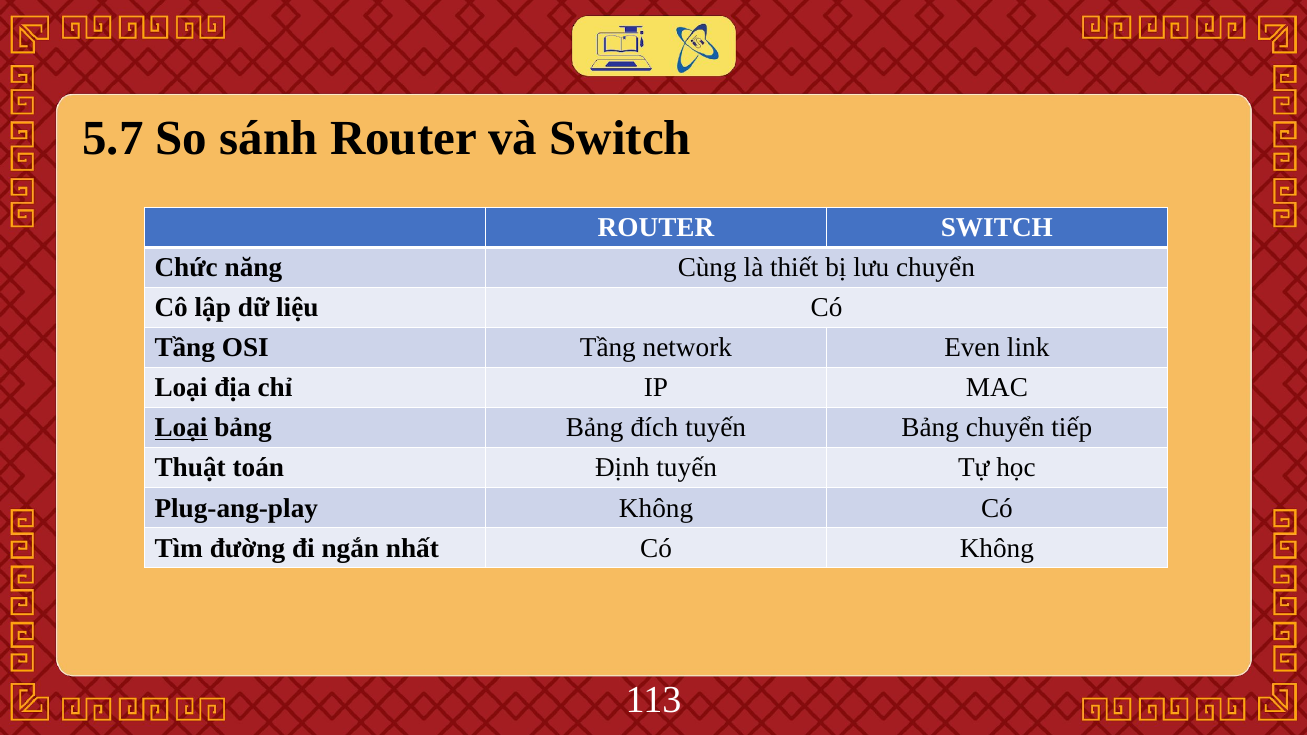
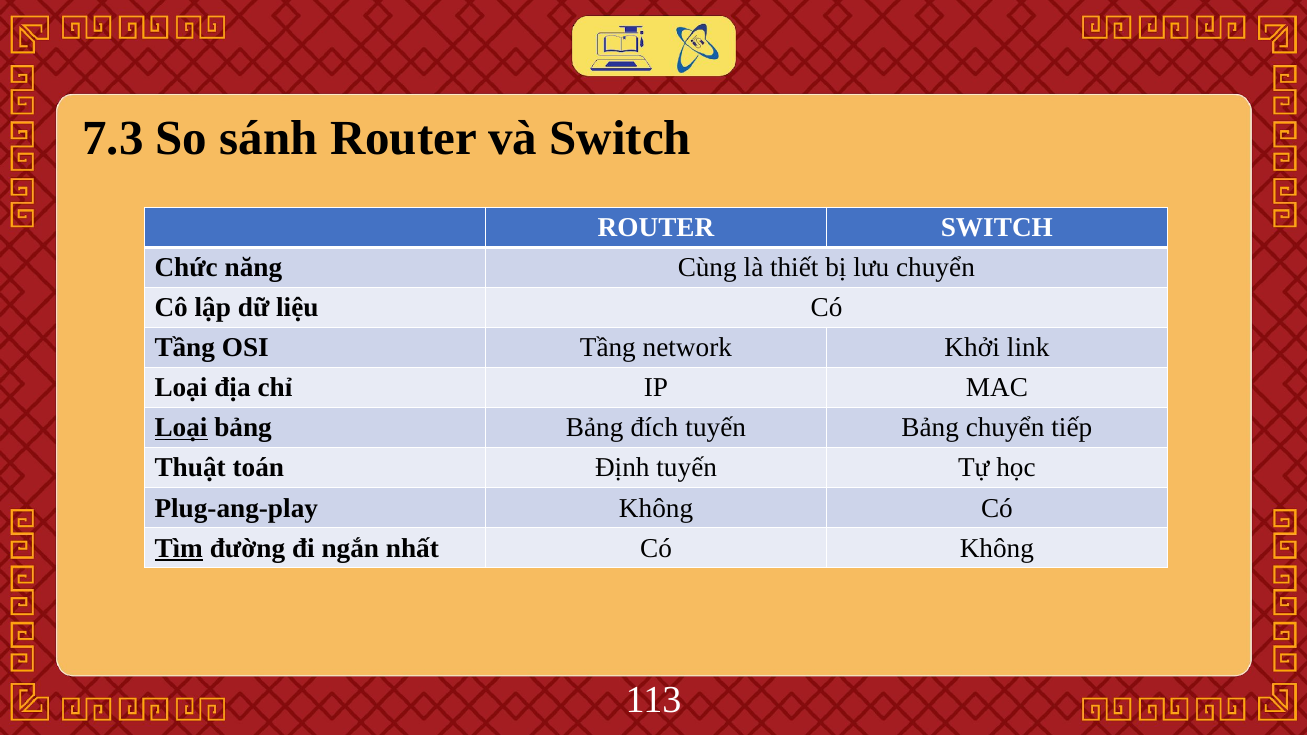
5.7: 5.7 -> 7.3
Even: Even -> Khởi
Tìm underline: none -> present
